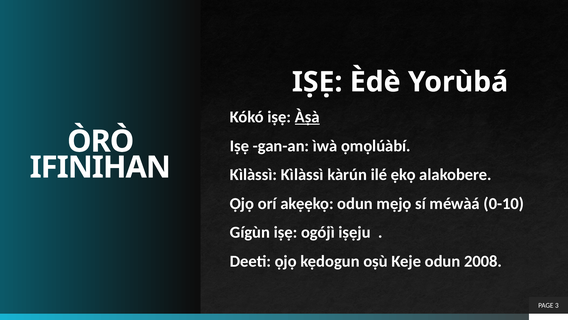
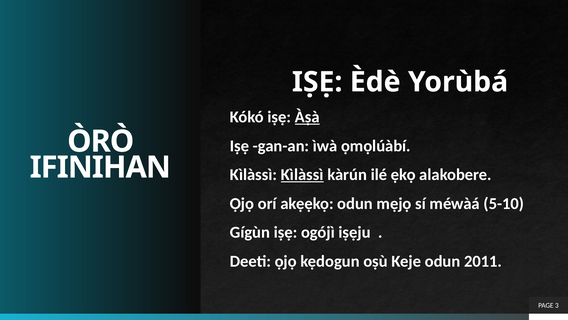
Kìlàssì at (302, 175) underline: none -> present
0-10: 0-10 -> 5-10
2008: 2008 -> 2011
